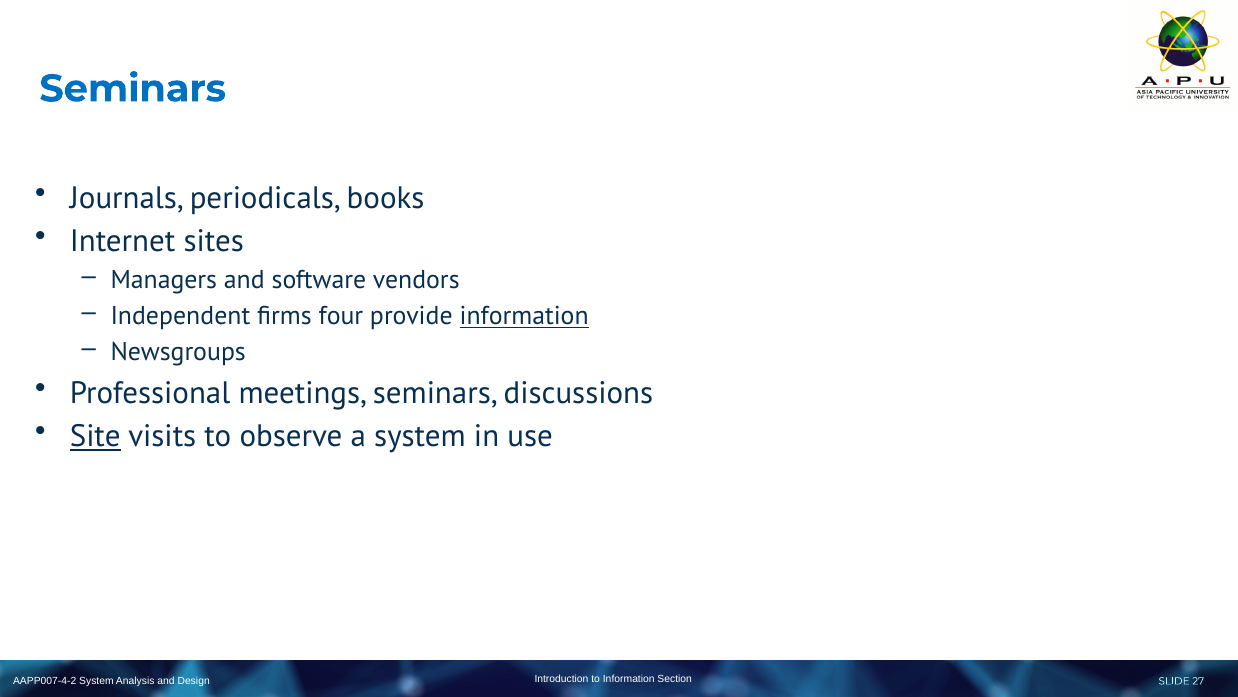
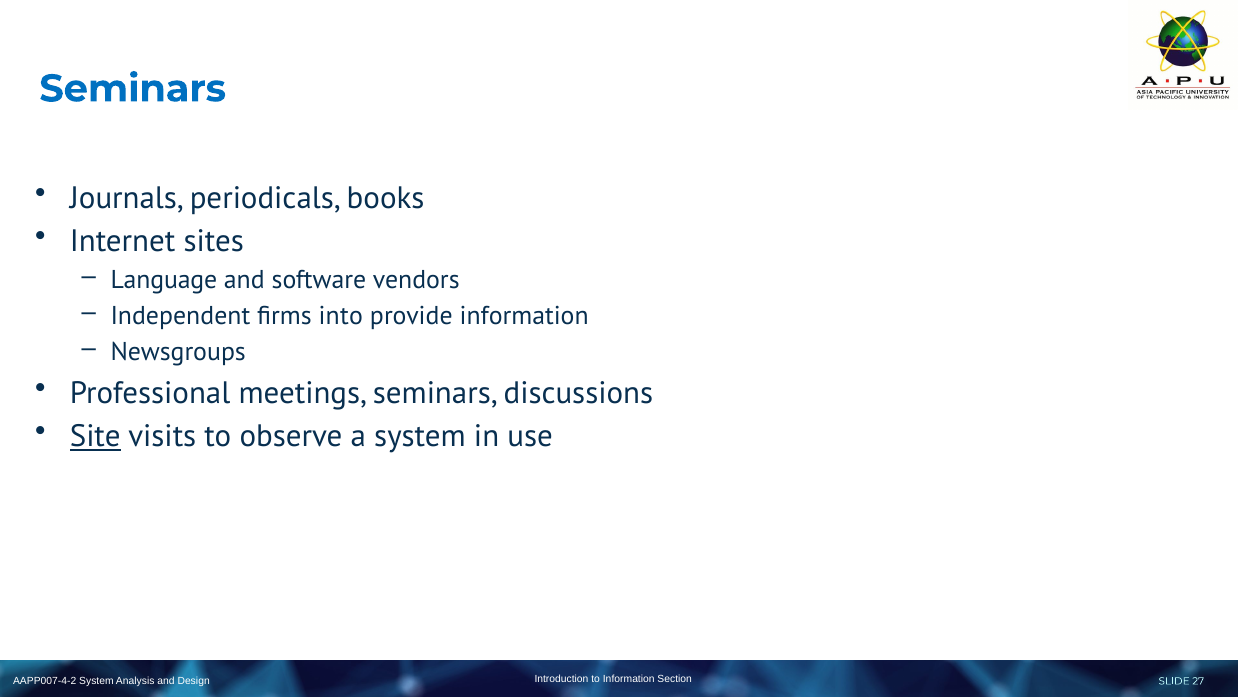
Managers: Managers -> Language
four: four -> into
information at (524, 316) underline: present -> none
